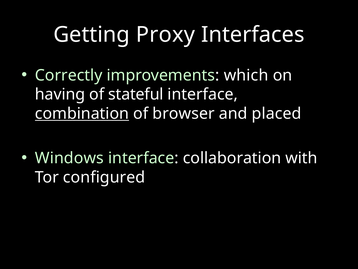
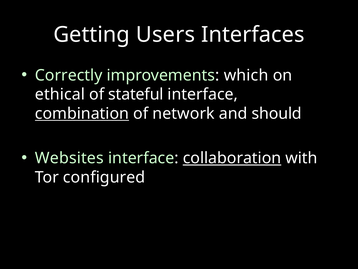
Proxy: Proxy -> Users
having: having -> ethical
browser: browser -> network
placed: placed -> should
Windows: Windows -> Websites
collaboration underline: none -> present
